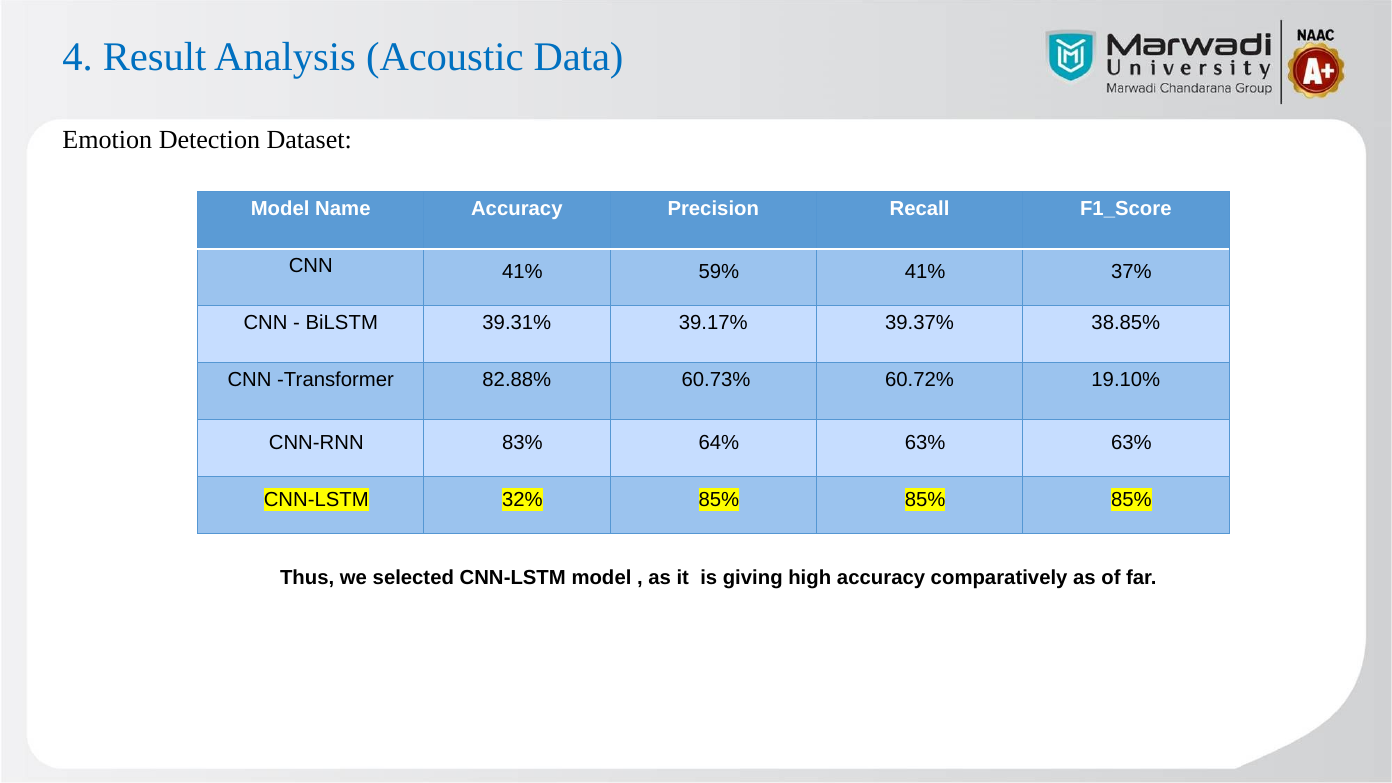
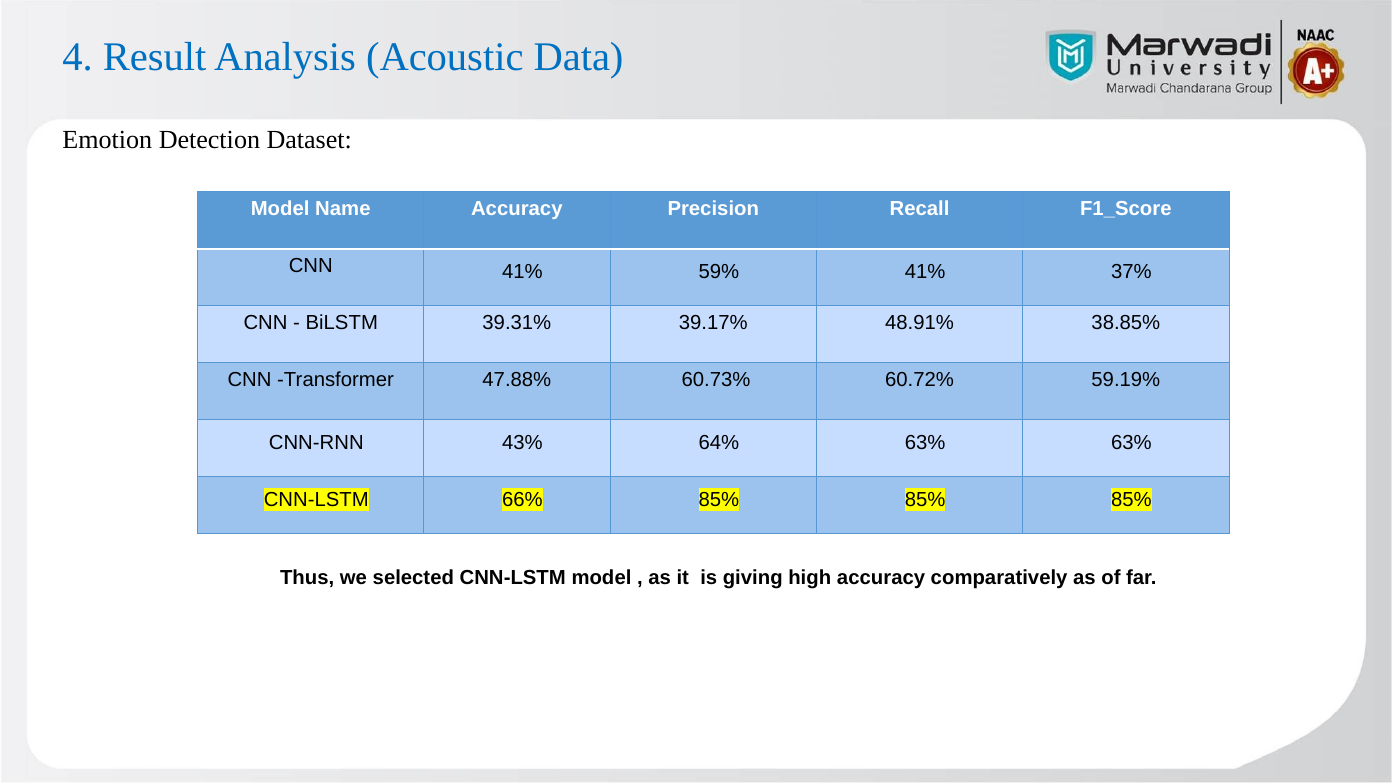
39.37%: 39.37% -> 48.91%
82.88%: 82.88% -> 47.88%
19.10%: 19.10% -> 59.19%
83%: 83% -> 43%
32%: 32% -> 66%
